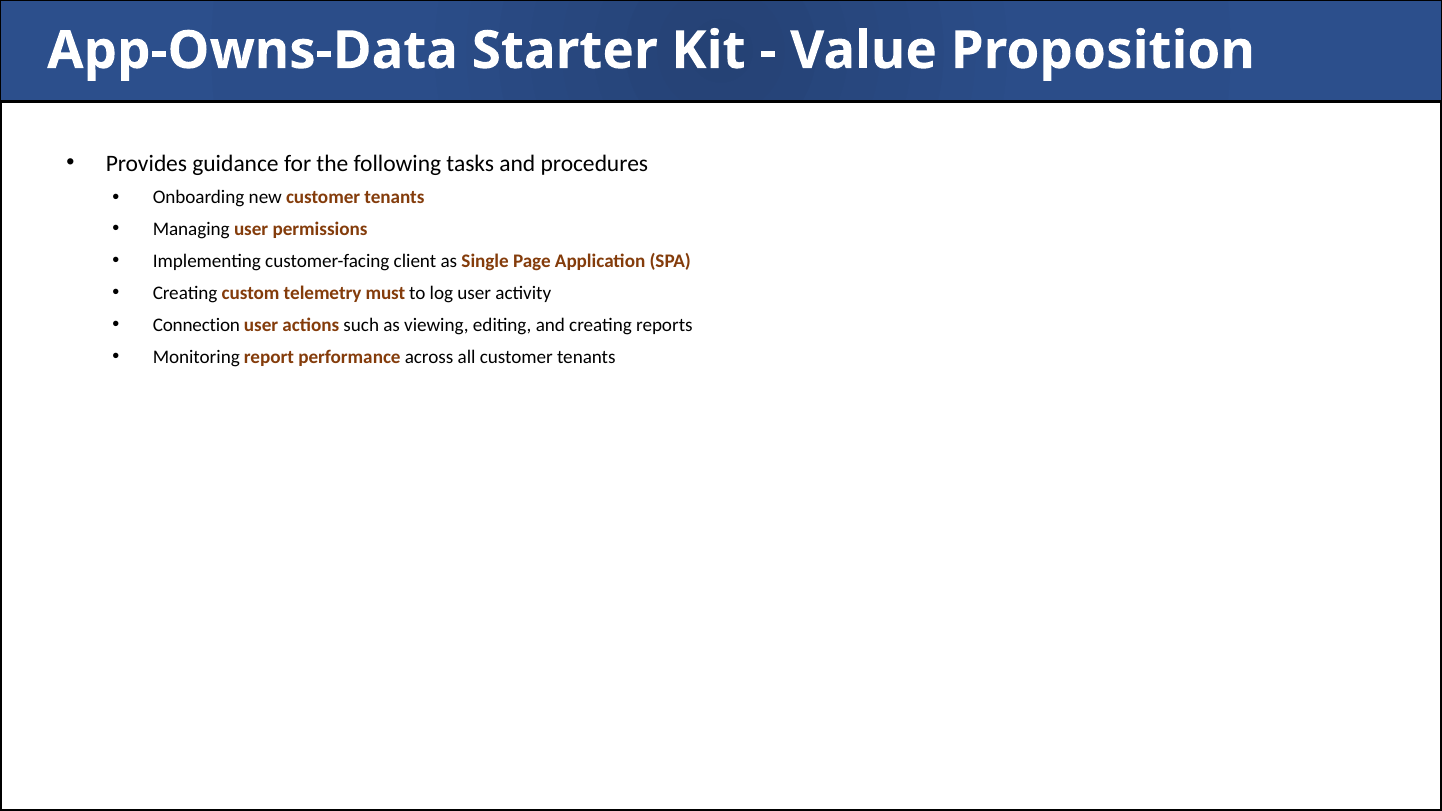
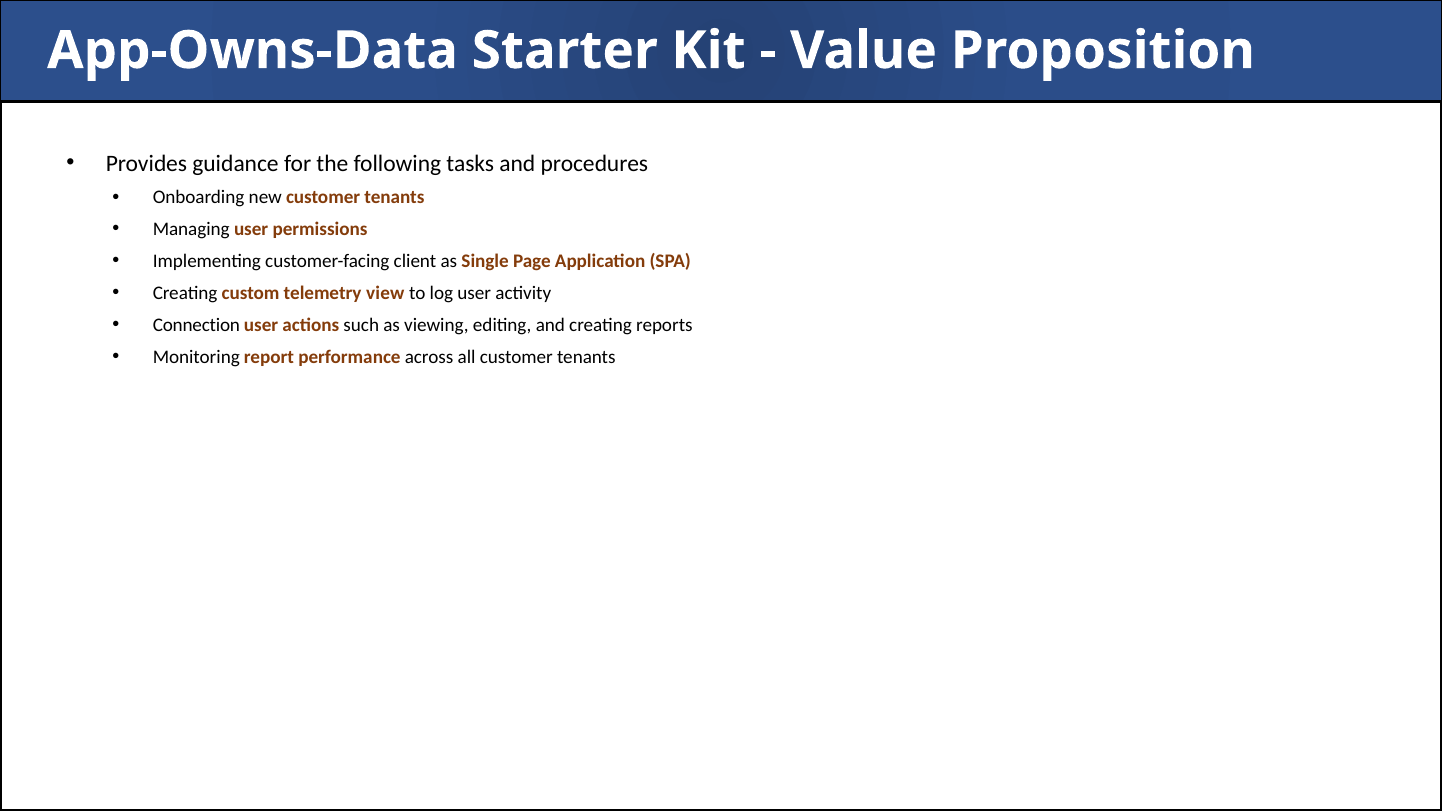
must: must -> view
